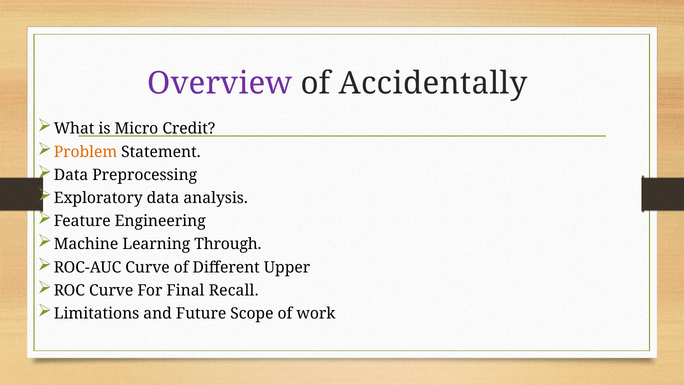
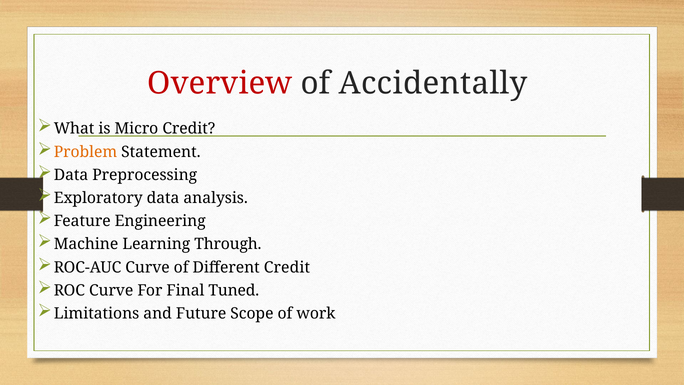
Overview colour: purple -> red
Different Upper: Upper -> Credit
Recall: Recall -> Tuned
